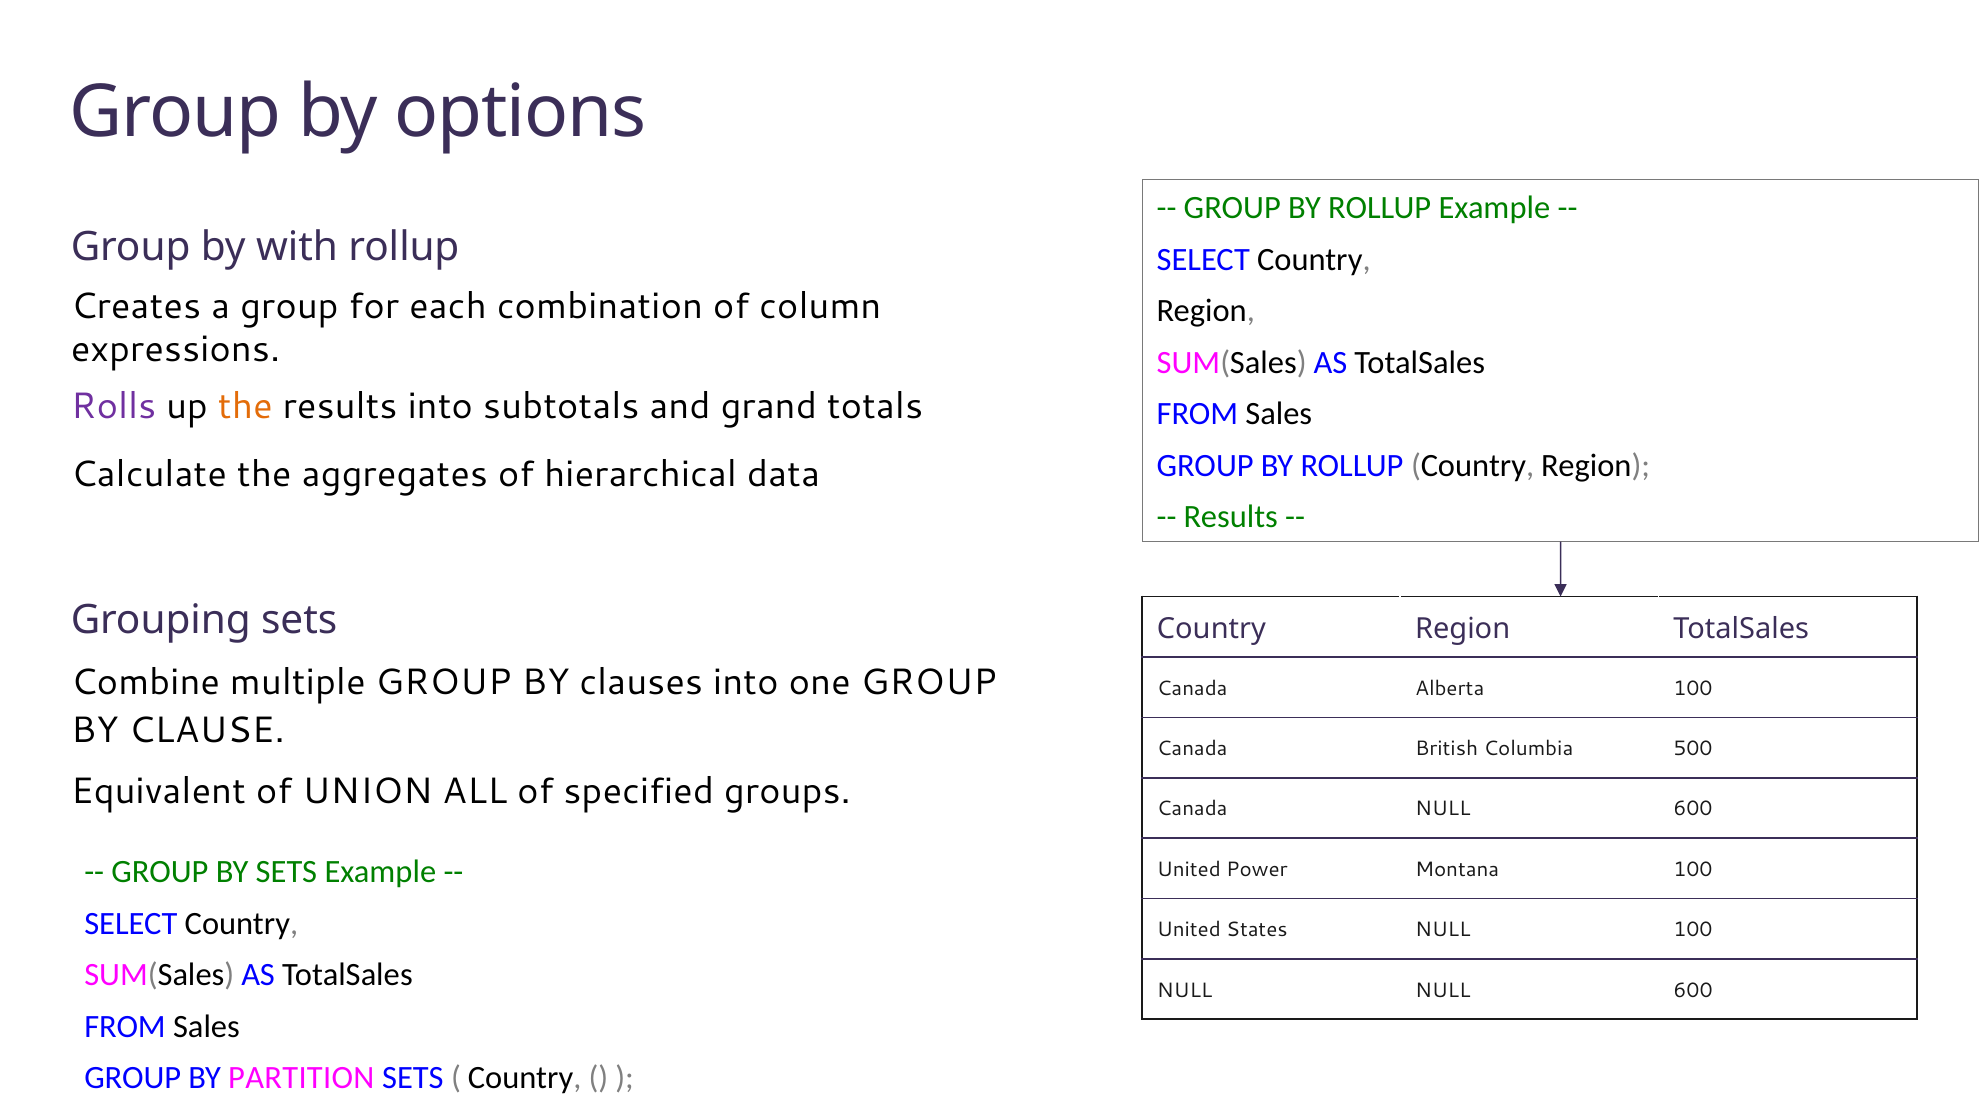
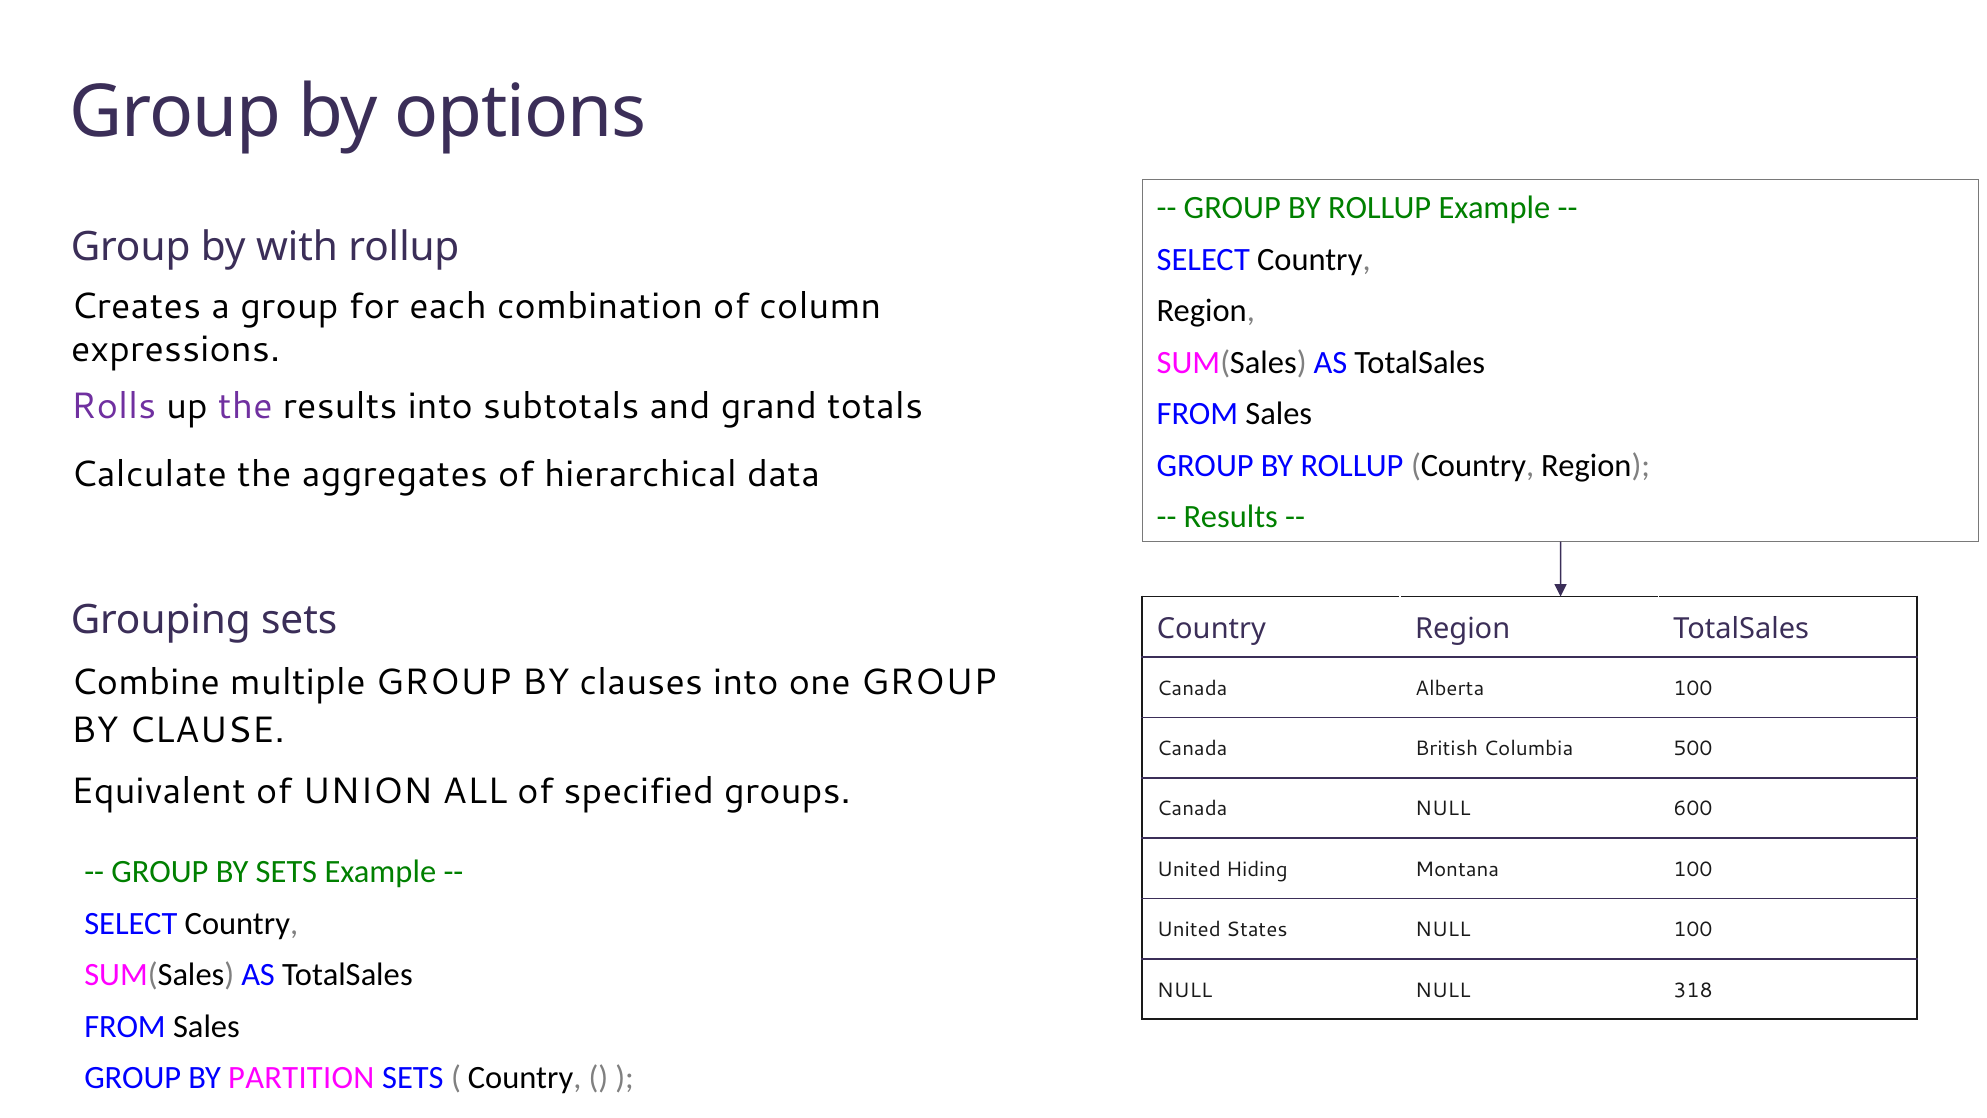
the at (245, 406) colour: orange -> purple
Power: Power -> Hiding
NULL NULL 600: 600 -> 318
